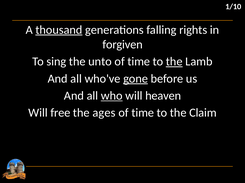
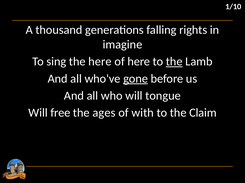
thousand underline: present -> none
forgiven: forgiven -> imagine
the unto: unto -> here
time at (139, 62): time -> here
who underline: present -> none
heaven: heaven -> tongue
time at (143, 113): time -> with
